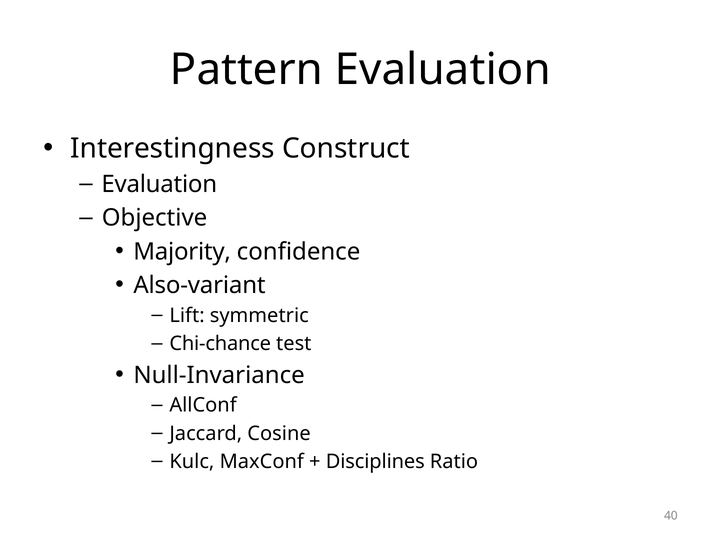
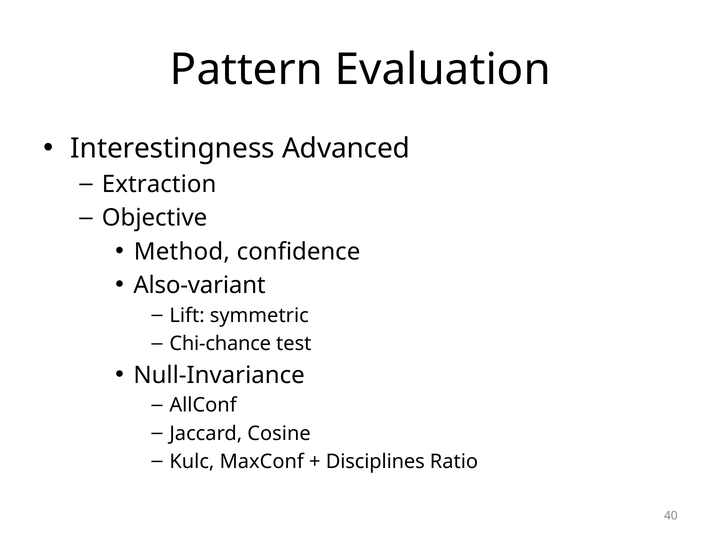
Construct: Construct -> Advanced
Evaluation at (159, 184): Evaluation -> Extraction
Majority: Majority -> Method
